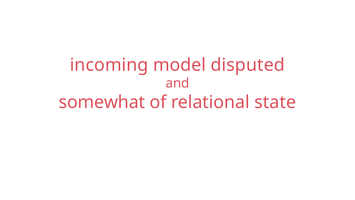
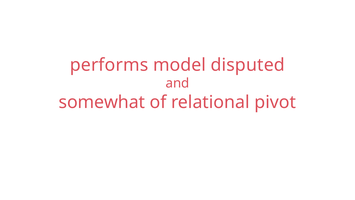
incoming: incoming -> performs
state: state -> pivot
